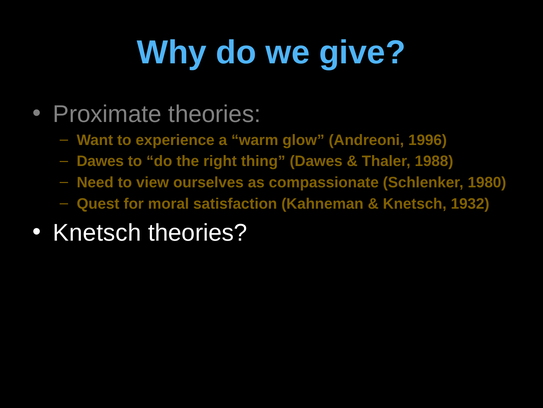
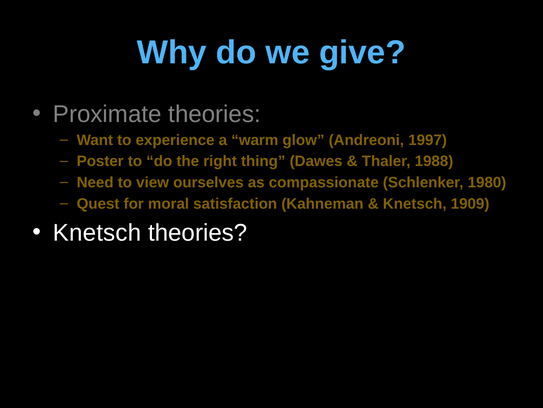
1996: 1996 -> 1997
Dawes at (100, 161): Dawes -> Poster
1932: 1932 -> 1909
